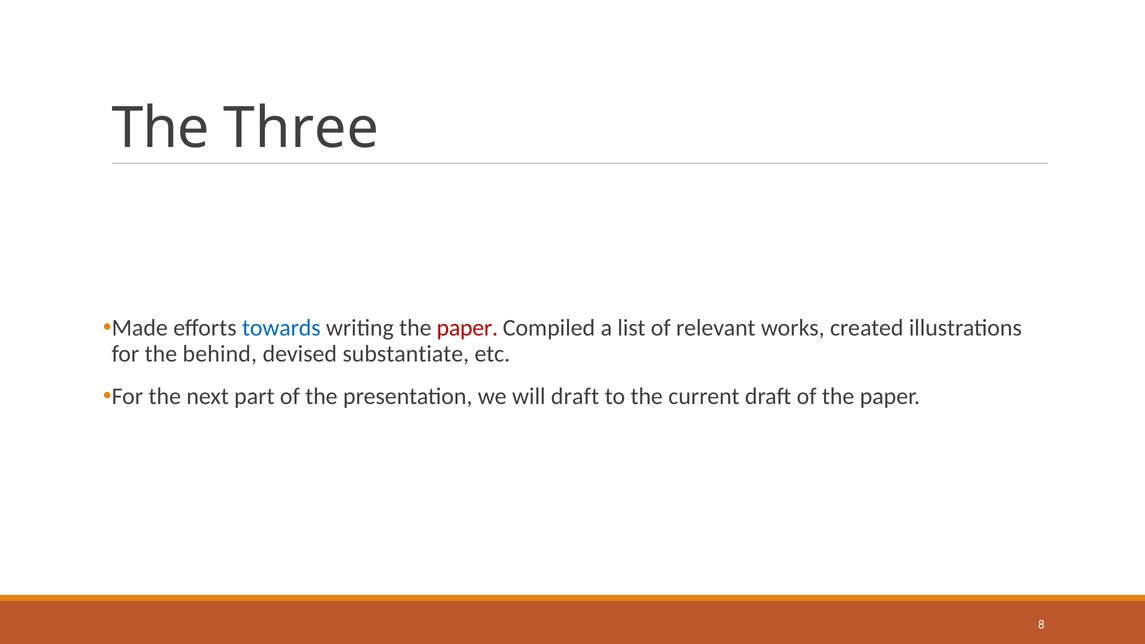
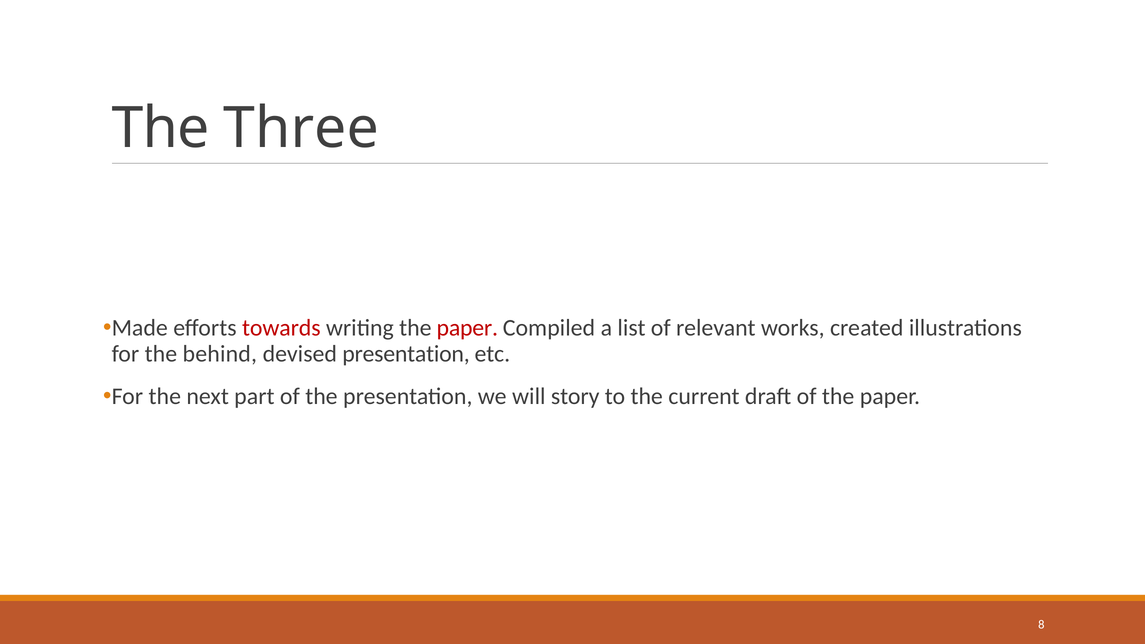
towards colour: blue -> red
devised substantiate: substantiate -> presentation
will draft: draft -> story
